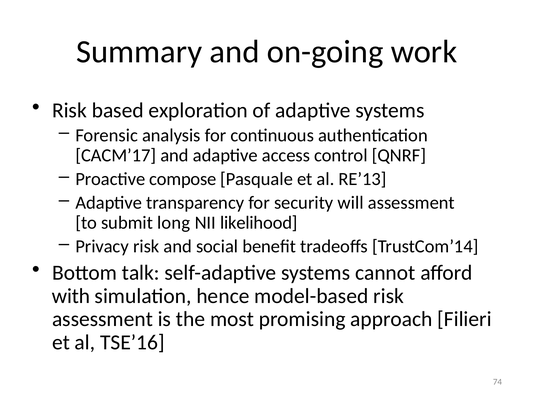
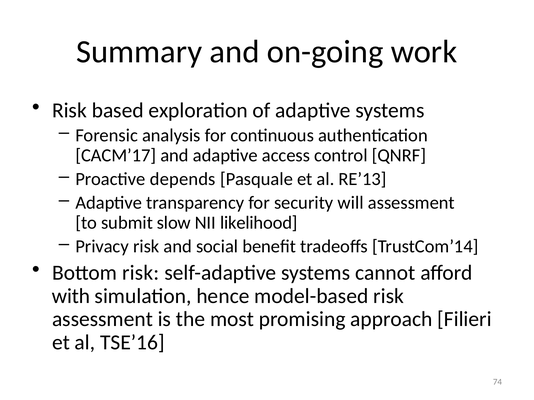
compose: compose -> depends
long: long -> slow
Bottom talk: talk -> risk
